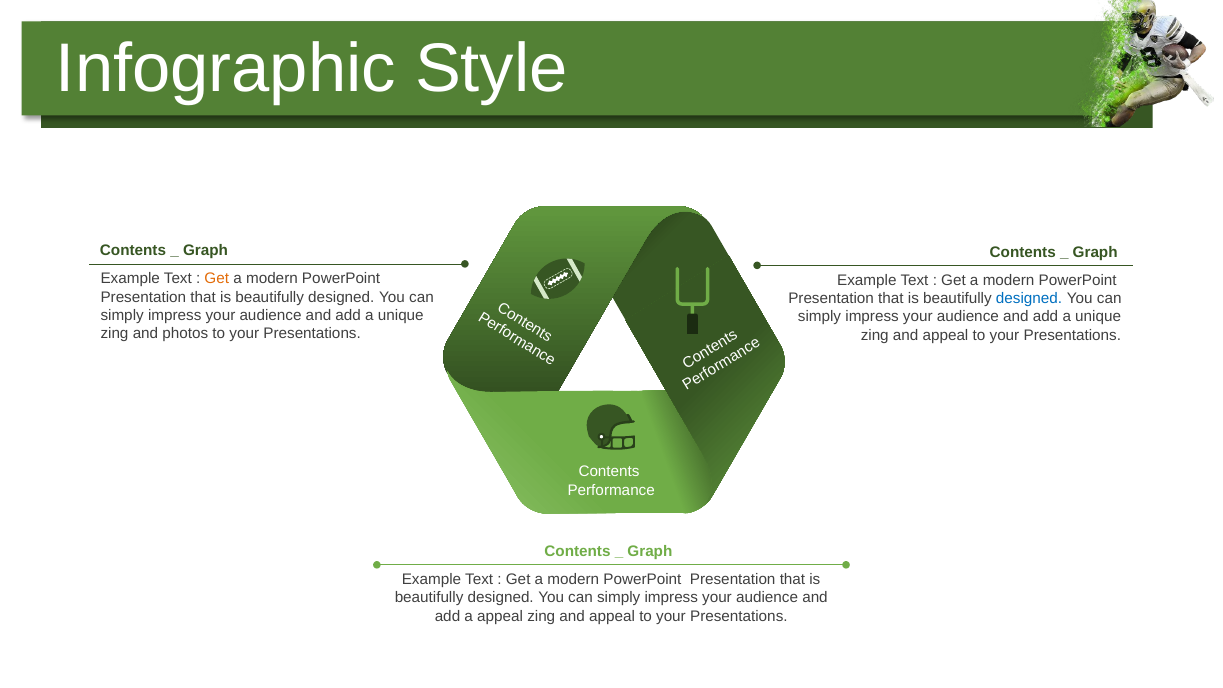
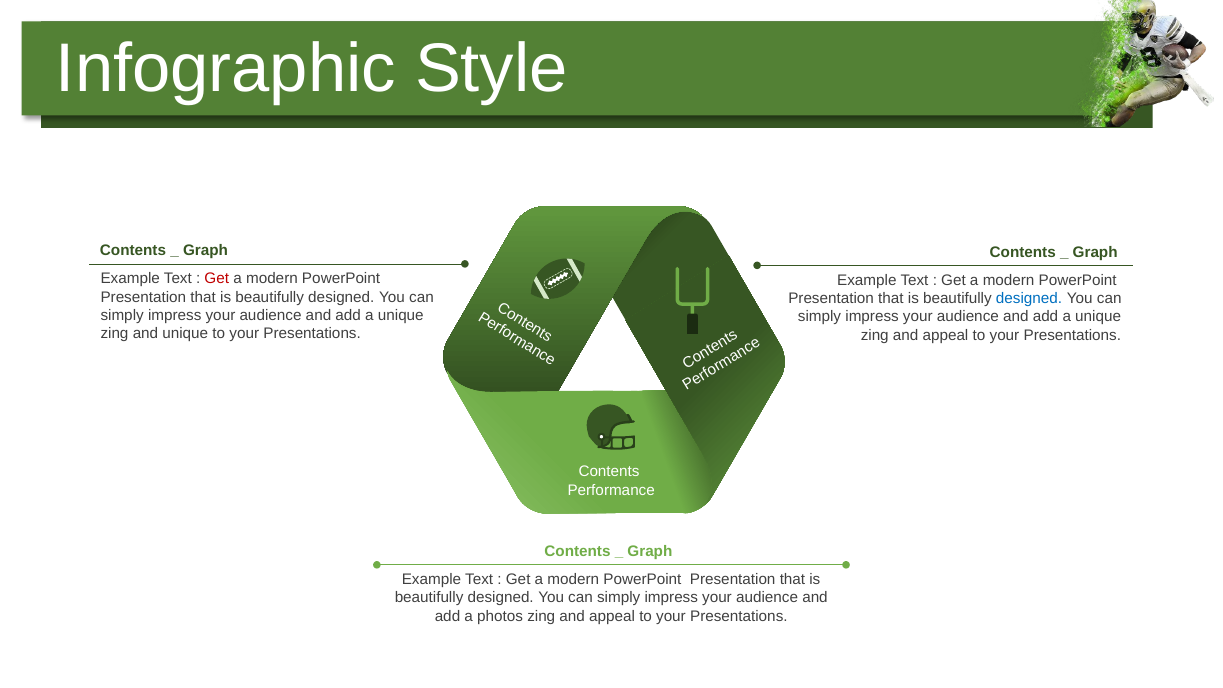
Get at (217, 279) colour: orange -> red
and photos: photos -> unique
a appeal: appeal -> photos
